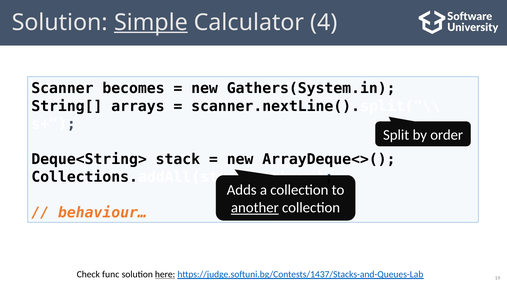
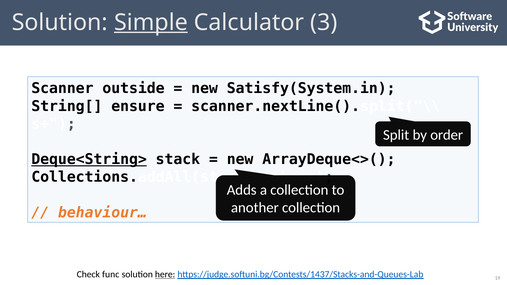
4: 4 -> 3
becomes: becomes -> outside
Gathers(System.in: Gathers(System.in -> Satisfy(System.in
arrays: arrays -> ensure
Deque<String> underline: none -> present
another underline: present -> none
